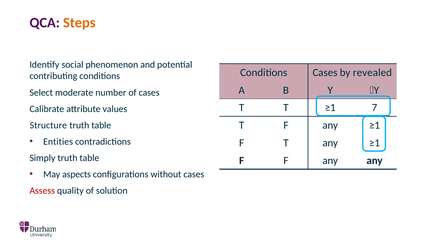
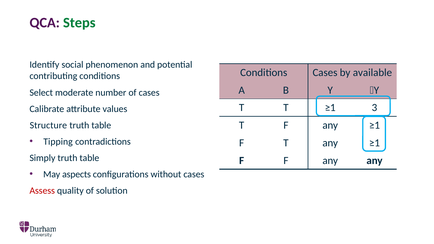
Steps colour: orange -> green
revealed: revealed -> available
7: 7 -> 3
Entities: Entities -> Tipping
